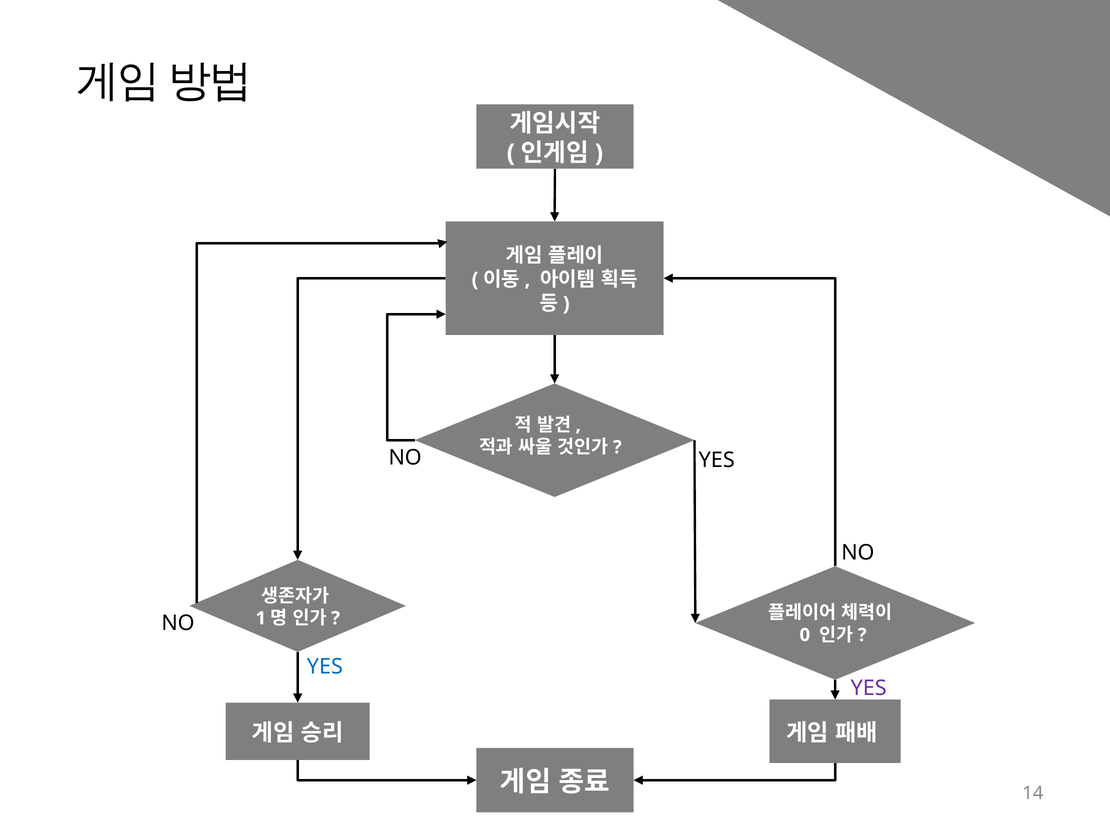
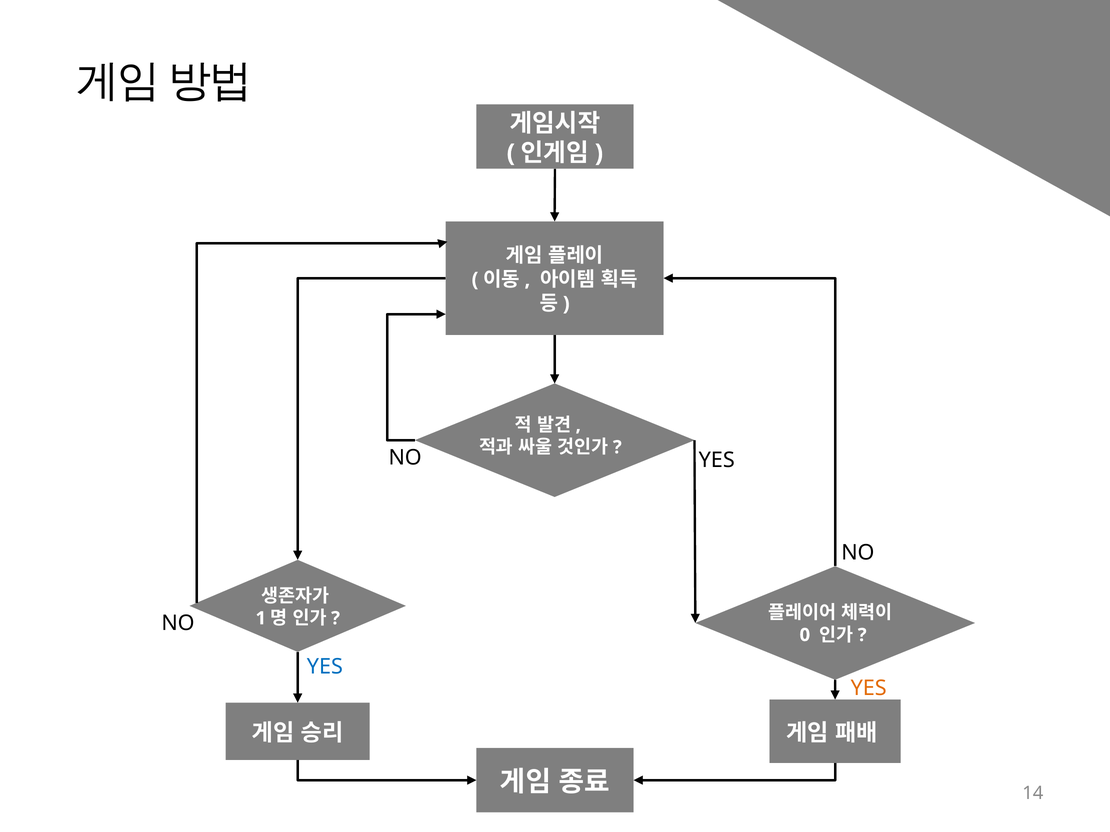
YES at (869, 689) colour: purple -> orange
